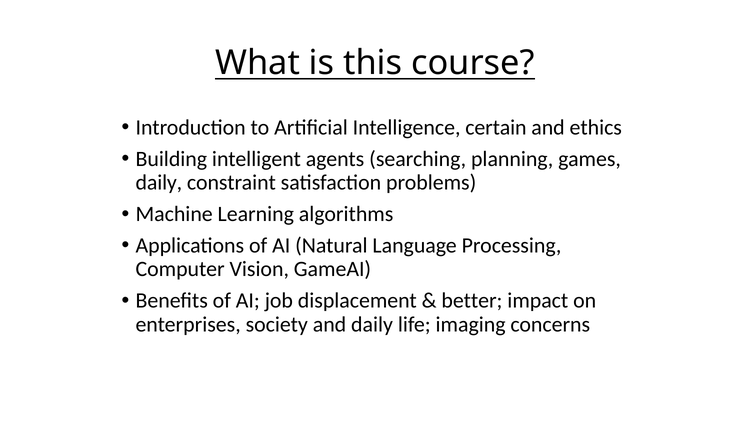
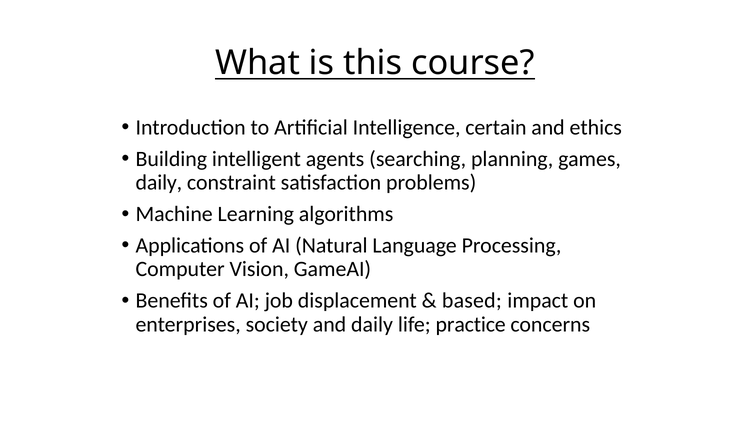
better: better -> based
imaging: imaging -> practice
